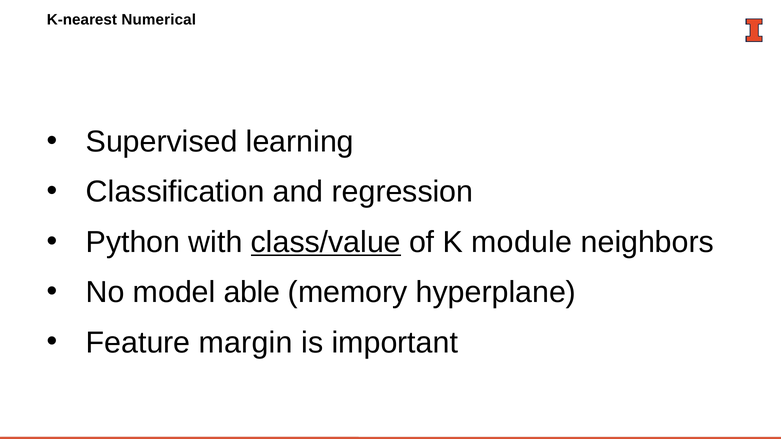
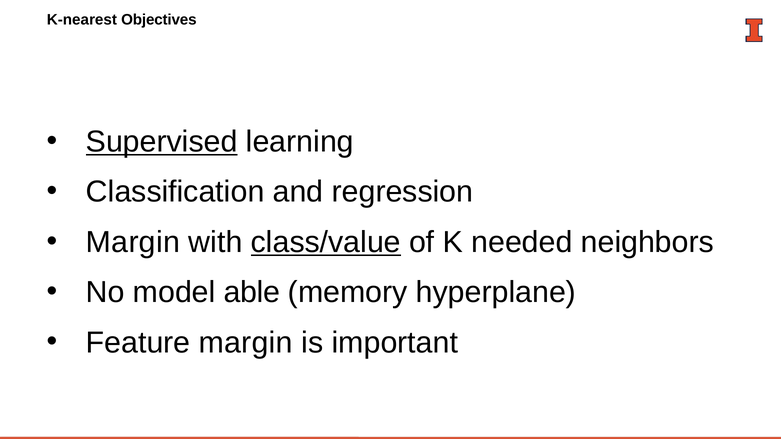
Numerical: Numerical -> Objectives
Supervised underline: none -> present
Python at (133, 242): Python -> Margin
module: module -> needed
